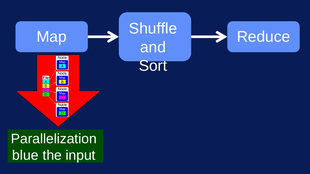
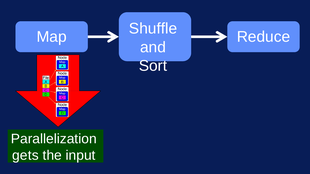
blue: blue -> gets
